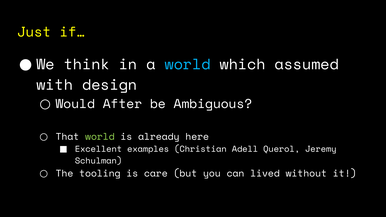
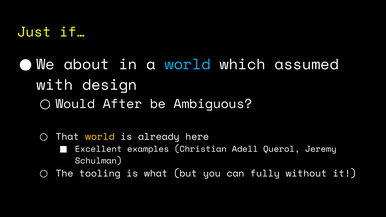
think: think -> about
world at (100, 137) colour: light green -> yellow
care: care -> what
lived: lived -> fully
